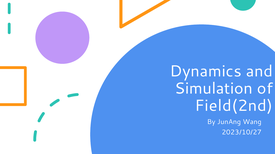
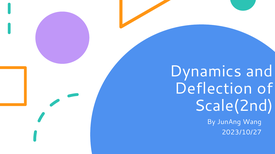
Simulation: Simulation -> Deflection
Field(2nd: Field(2nd -> Scale(2nd
